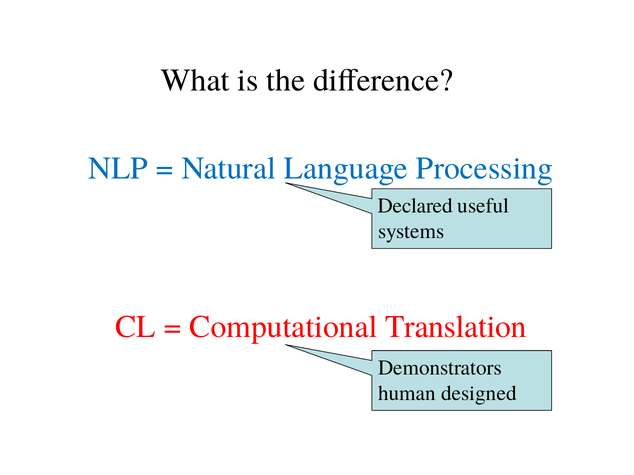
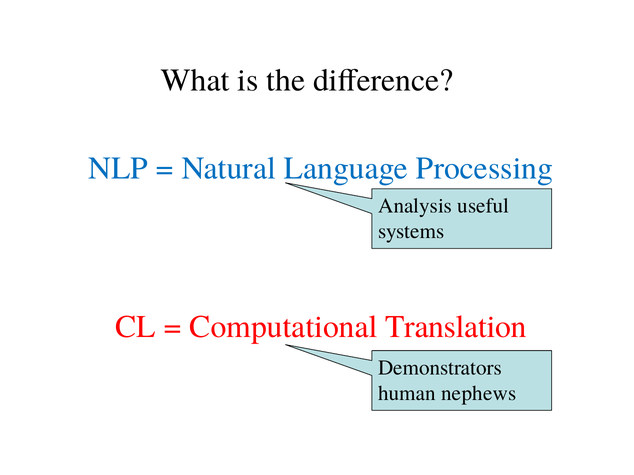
Declared: Declared -> Analysis
designed: designed -> nephews
